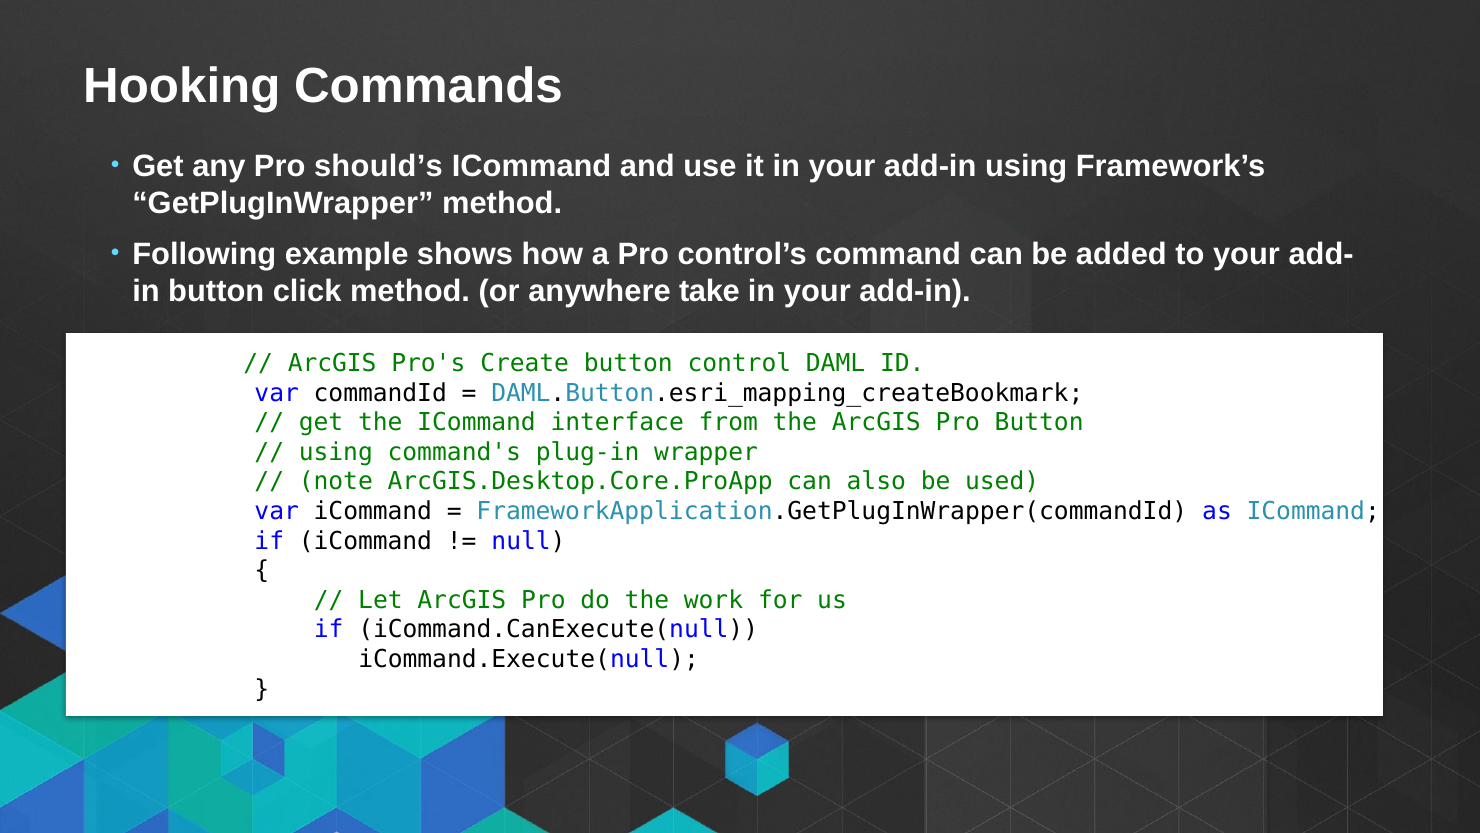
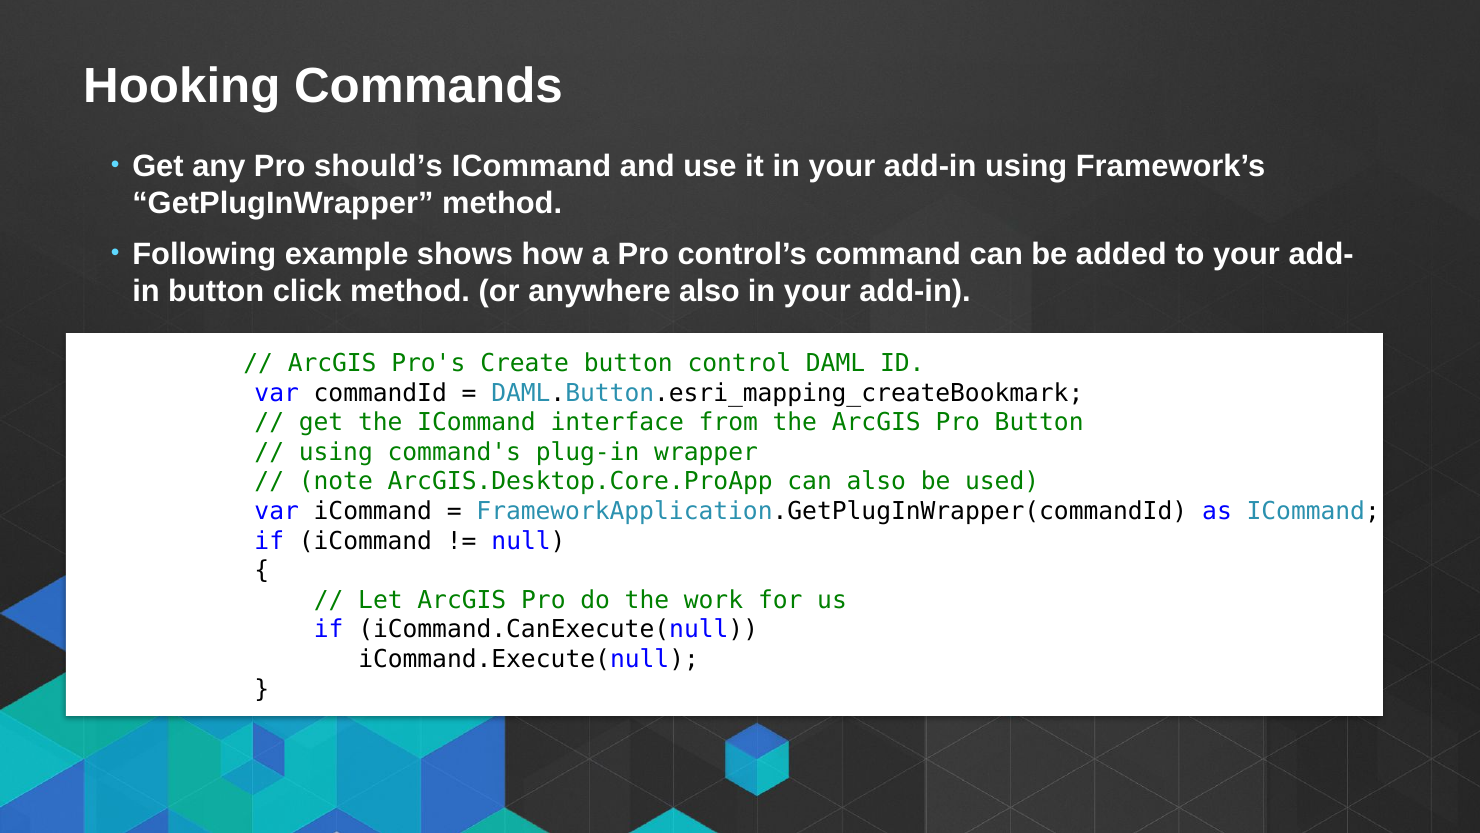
anywhere take: take -> also
